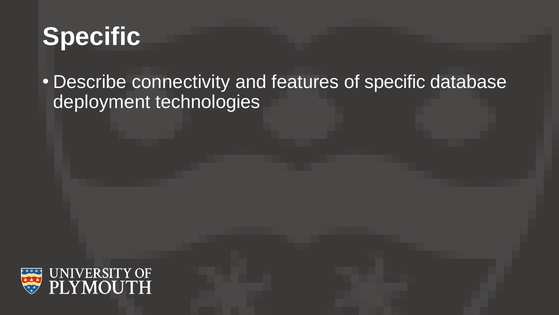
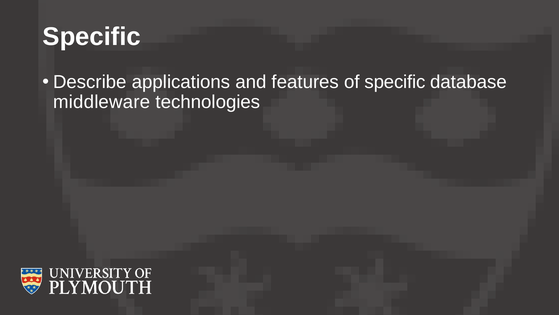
connectivity: connectivity -> applications
deployment: deployment -> middleware
